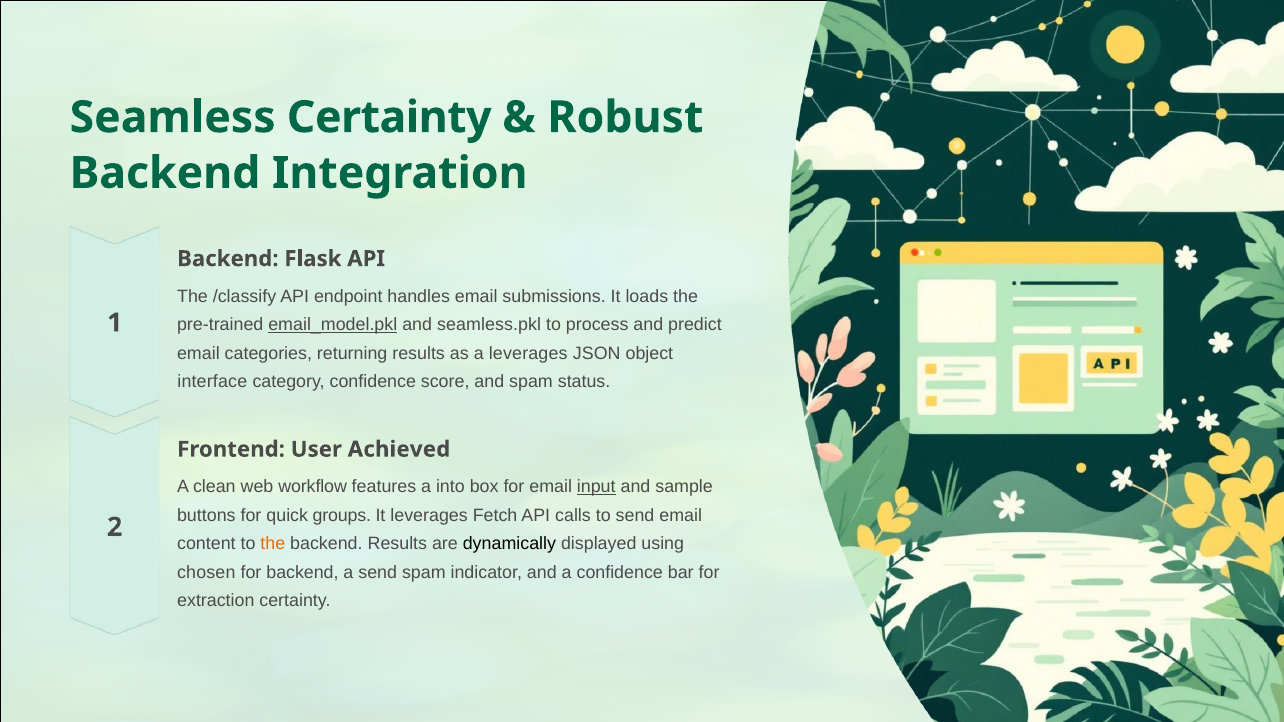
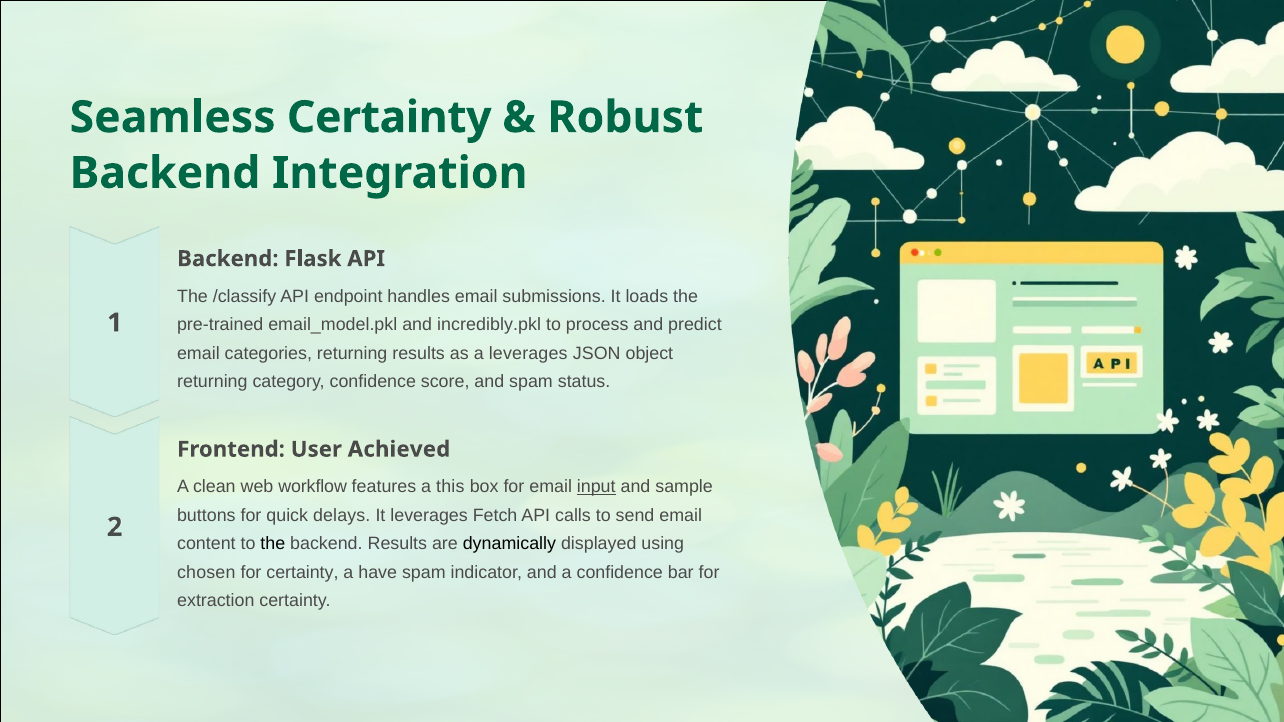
email_model.pkl underline: present -> none
seamless.pkl: seamless.pkl -> incredibly.pkl
interface at (212, 382): interface -> returning
into: into -> this
groups: groups -> delays
the at (273, 544) colour: orange -> black
for backend: backend -> certainty
a send: send -> have
